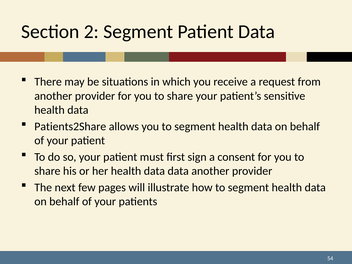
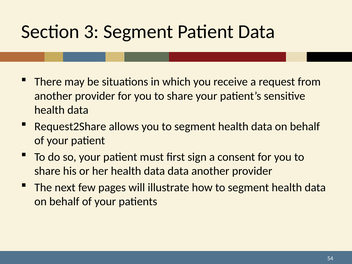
2: 2 -> 3
Patients2Share: Patients2Share -> Request2Share
